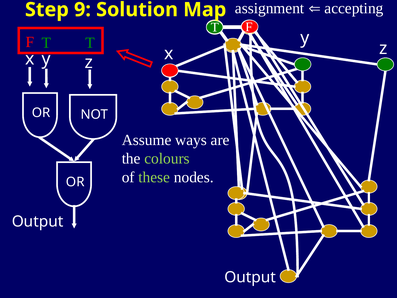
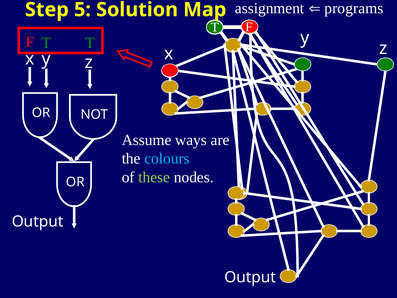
9: 9 -> 5
accepting: accepting -> programs
colours colour: light green -> light blue
